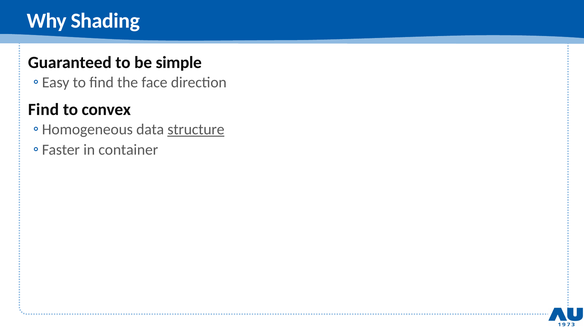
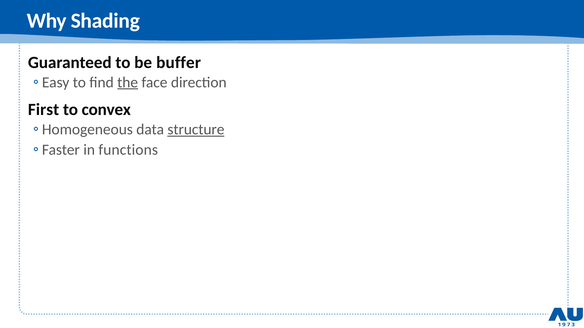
simple: simple -> buffer
the underline: none -> present
Find at (43, 110): Find -> First
container: container -> functions
